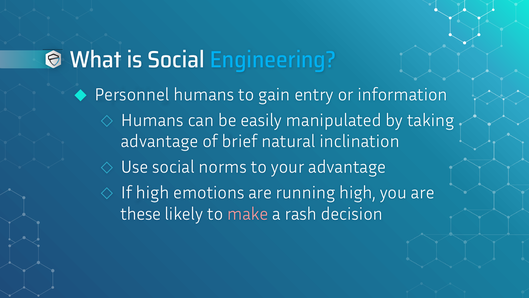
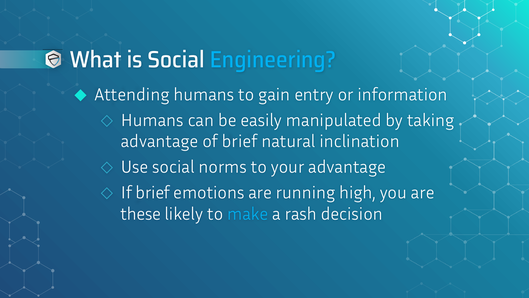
Personnel: Personnel -> Attending
If high: high -> brief
make colour: pink -> light blue
